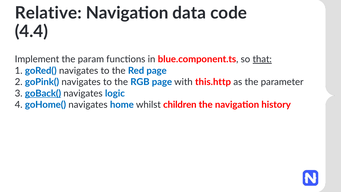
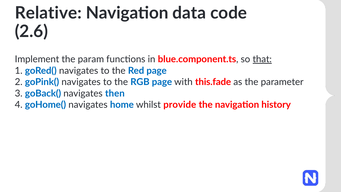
4.4: 4.4 -> 2.6
this.http: this.http -> this.fade
goBack( underline: present -> none
logic: logic -> then
children: children -> provide
